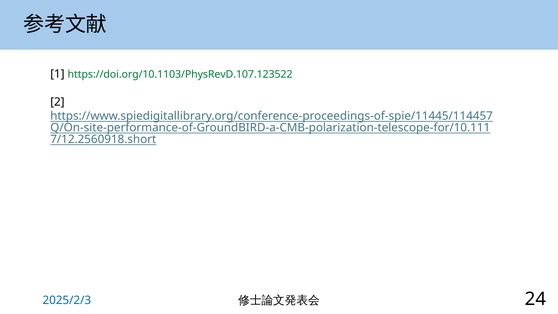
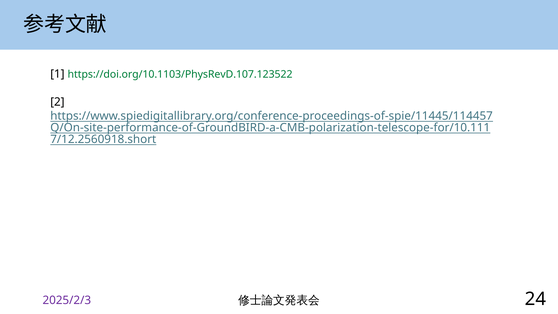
2025/2/3 colour: blue -> purple
